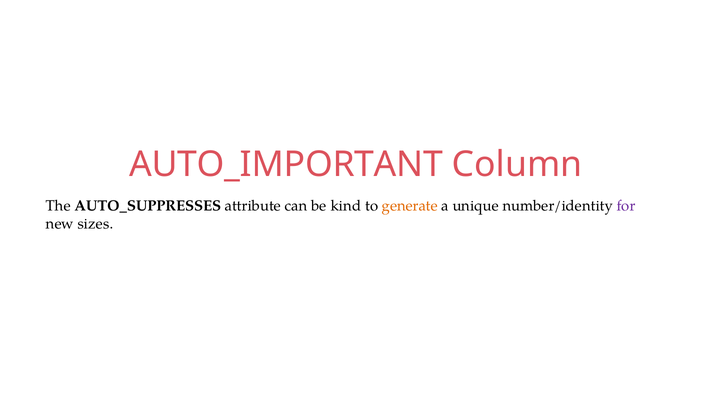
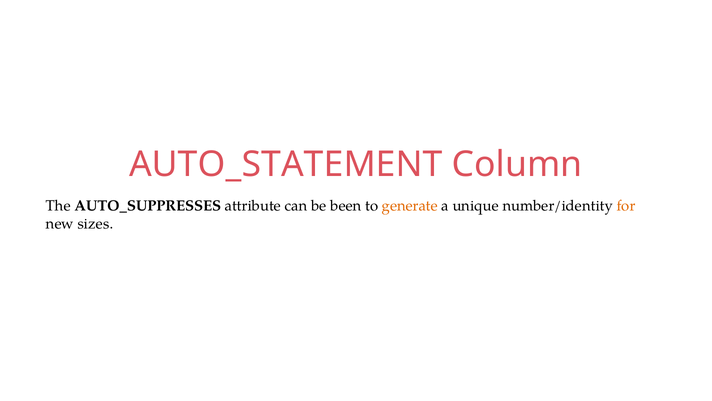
AUTO_IMPORTANT: AUTO_IMPORTANT -> AUTO_STATEMENT
kind: kind -> been
for colour: purple -> orange
